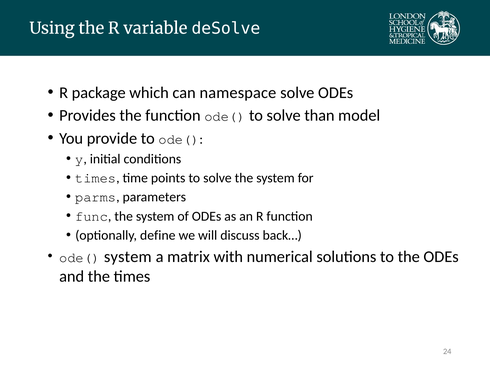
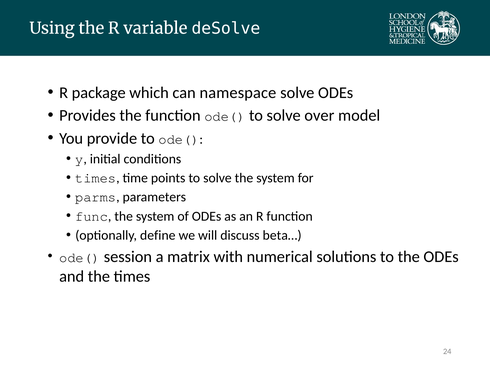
than: than -> over
back…: back… -> beta…
ode( system: system -> session
